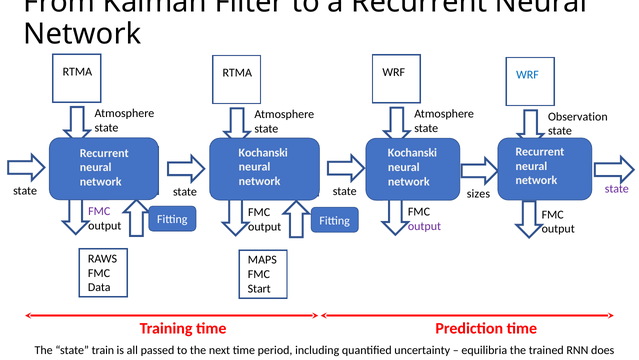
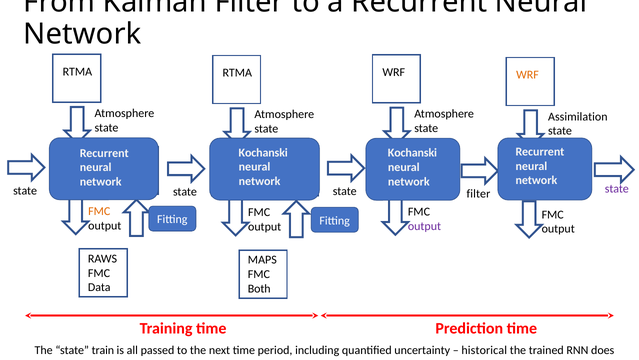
WRF at (527, 75) colour: blue -> orange
Observation: Observation -> Assimilation
sizes at (478, 194): sizes -> filter
FMC at (99, 211) colour: purple -> orange
Start: Start -> Both
equilibria: equilibria -> historical
